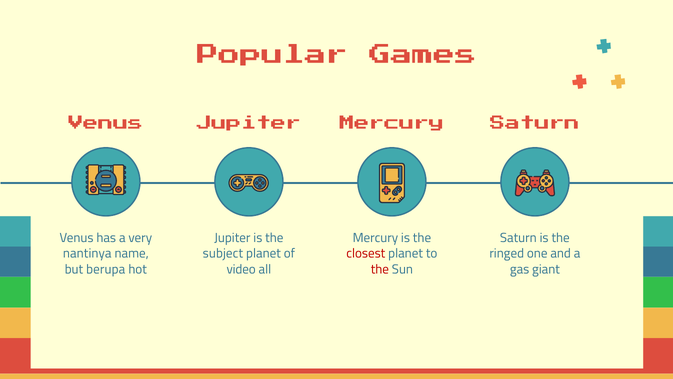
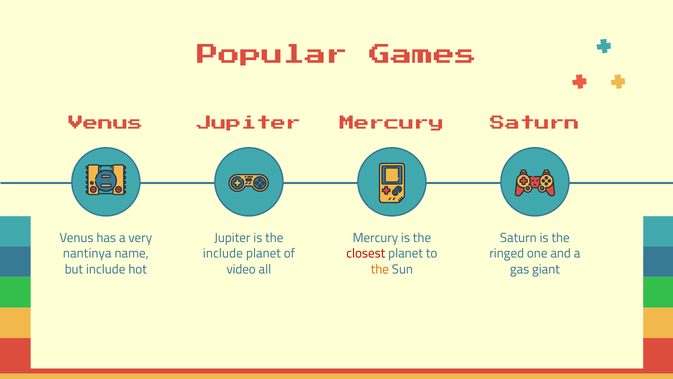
subject at (223, 253): subject -> include
but berupa: berupa -> include
the at (380, 269) colour: red -> orange
